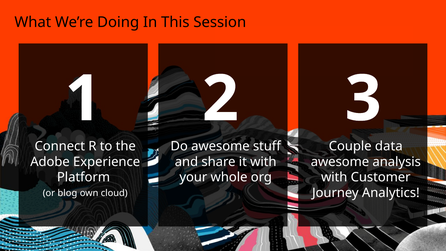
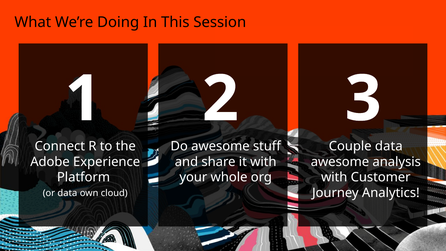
or blog: blog -> data
